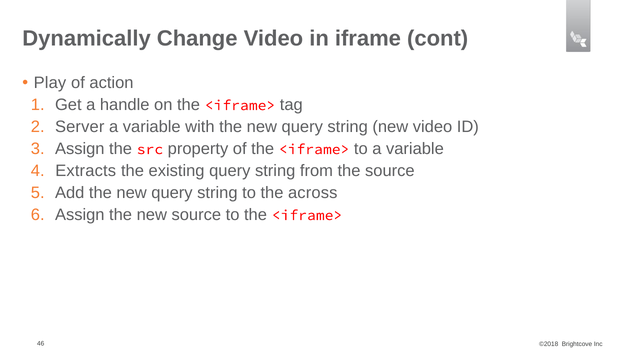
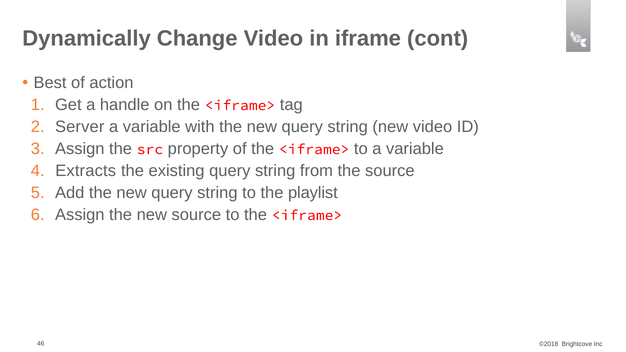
Play: Play -> Best
across: across -> playlist
